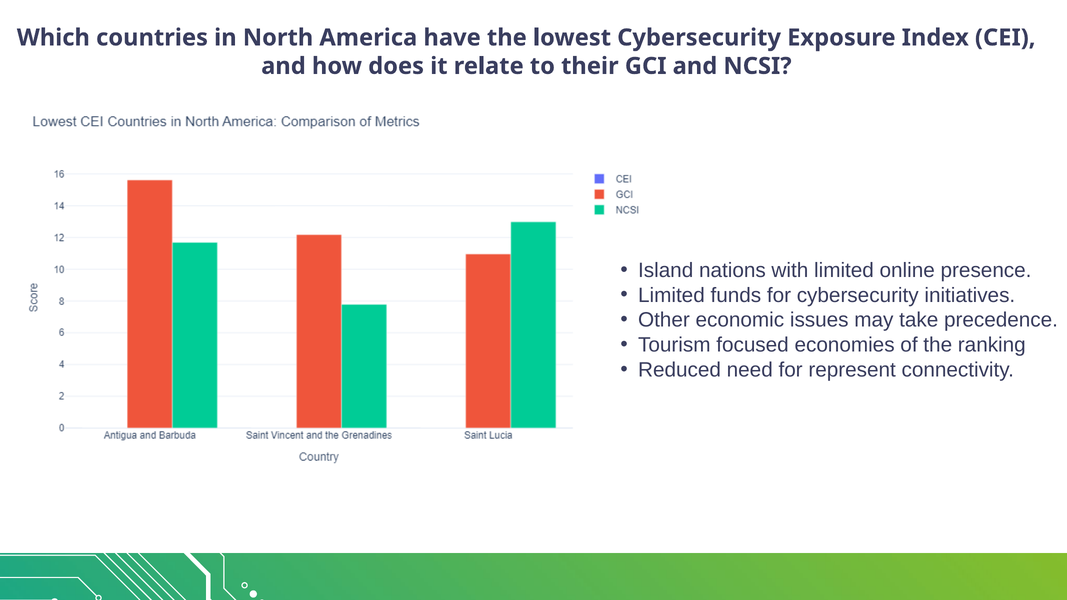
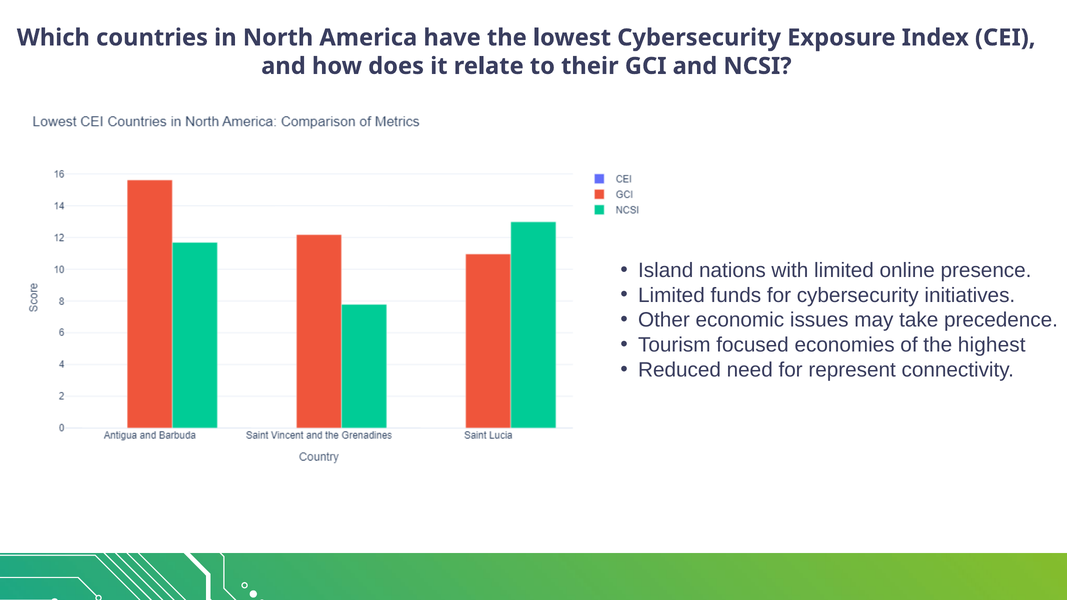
ranking: ranking -> highest
